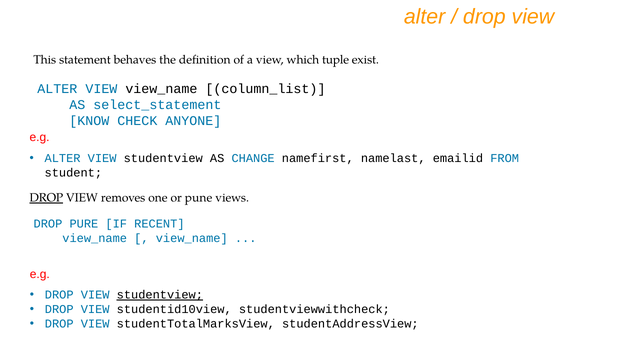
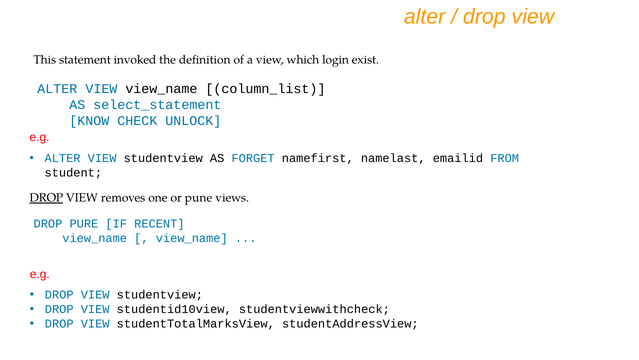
behaves: behaves -> invoked
tuple: tuple -> login
ANYONE: ANYONE -> UNLOCK
CHANGE: CHANGE -> FORGET
studentview at (160, 294) underline: present -> none
